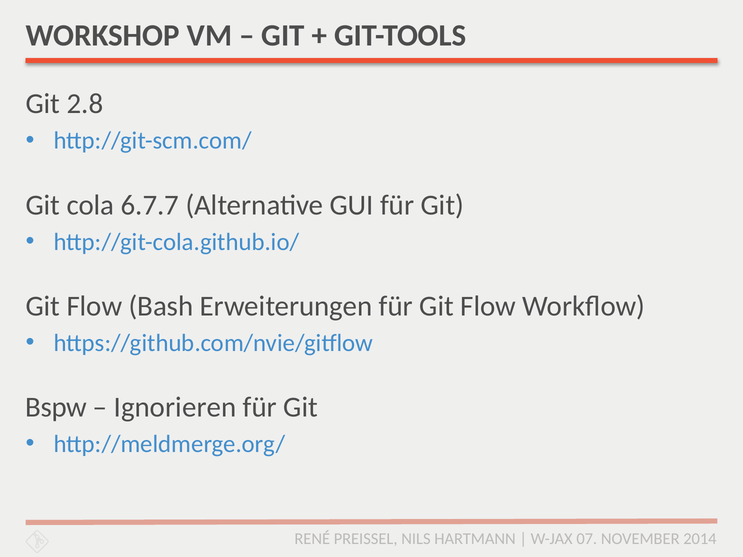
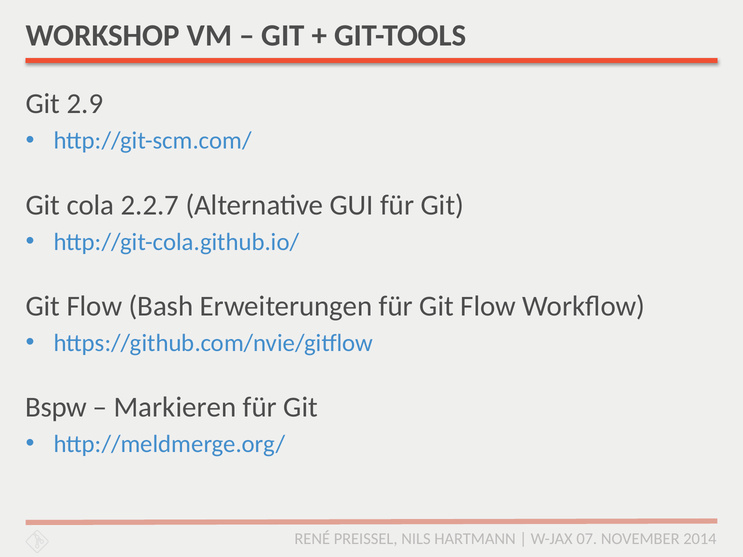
2.8: 2.8 -> 2.9
6.7.7: 6.7.7 -> 2.2.7
Ignorieren: Ignorieren -> Markieren
